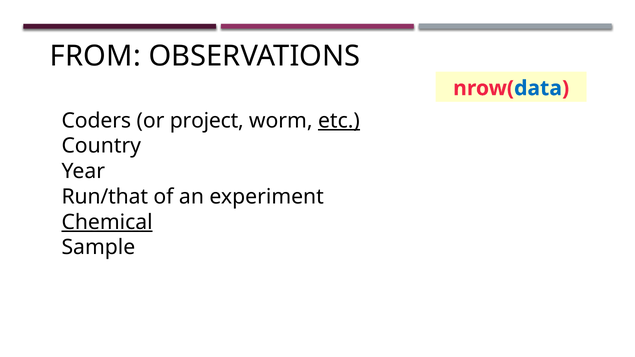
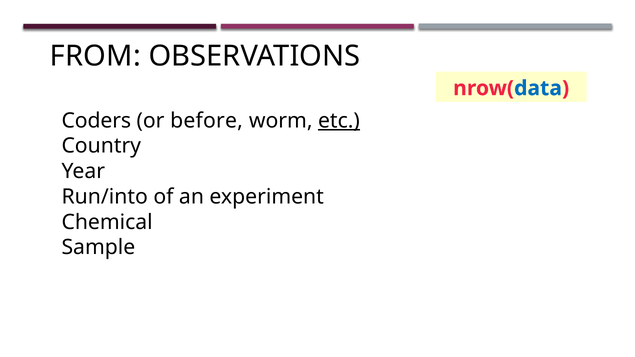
project: project -> before
Run/that: Run/that -> Run/into
Chemical underline: present -> none
